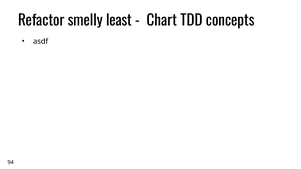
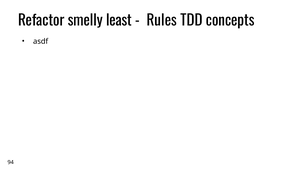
Chart: Chart -> Rules
